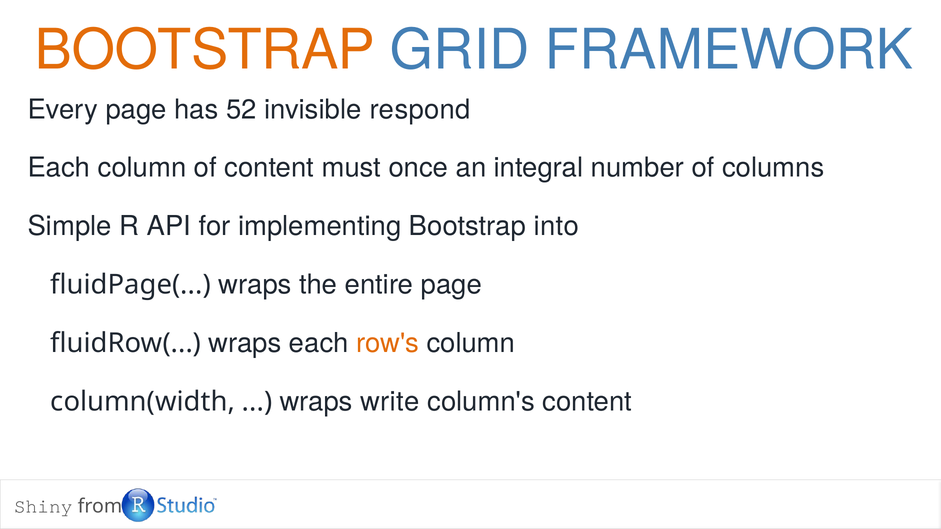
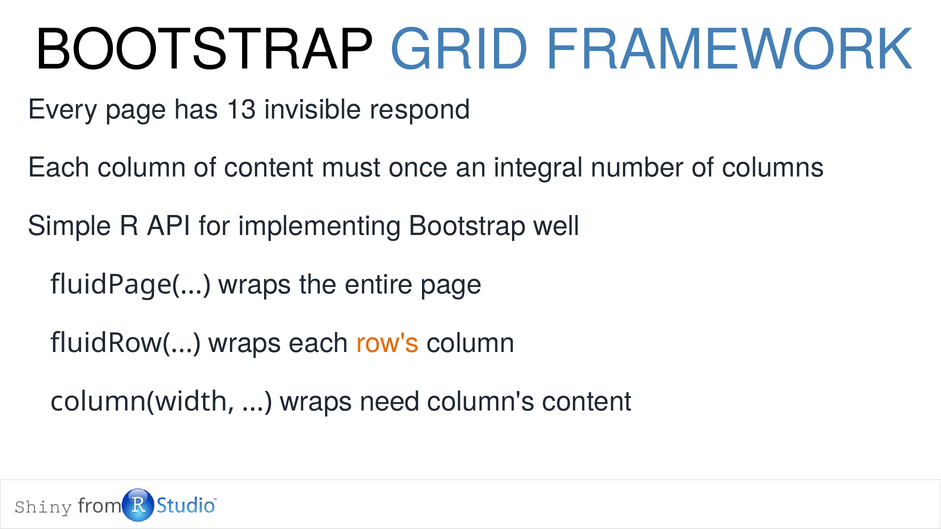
BOOTSTRAP at (205, 50) colour: orange -> black
52: 52 -> 13
into: into -> well
write: write -> need
